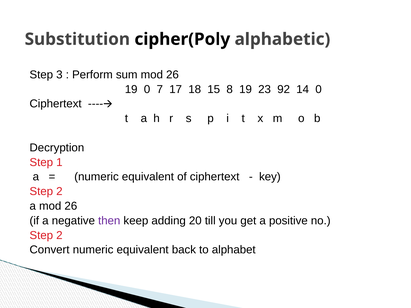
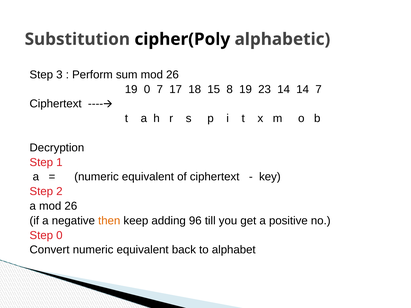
23 92: 92 -> 14
14 0: 0 -> 7
then colour: purple -> orange
20: 20 -> 96
2 at (59, 235): 2 -> 0
